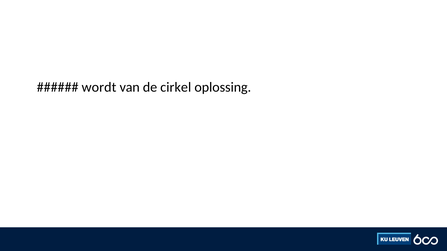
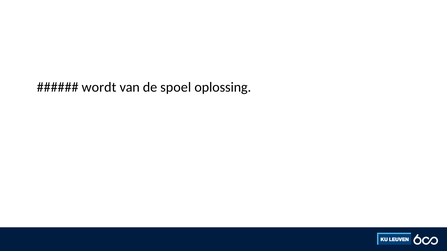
cirkel: cirkel -> spoel
